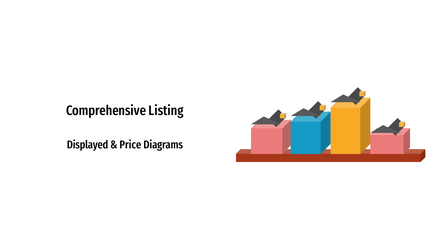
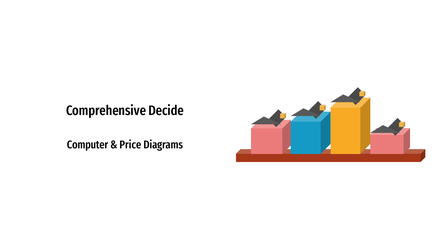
Listing: Listing -> Decide
Displayed: Displayed -> Computer
